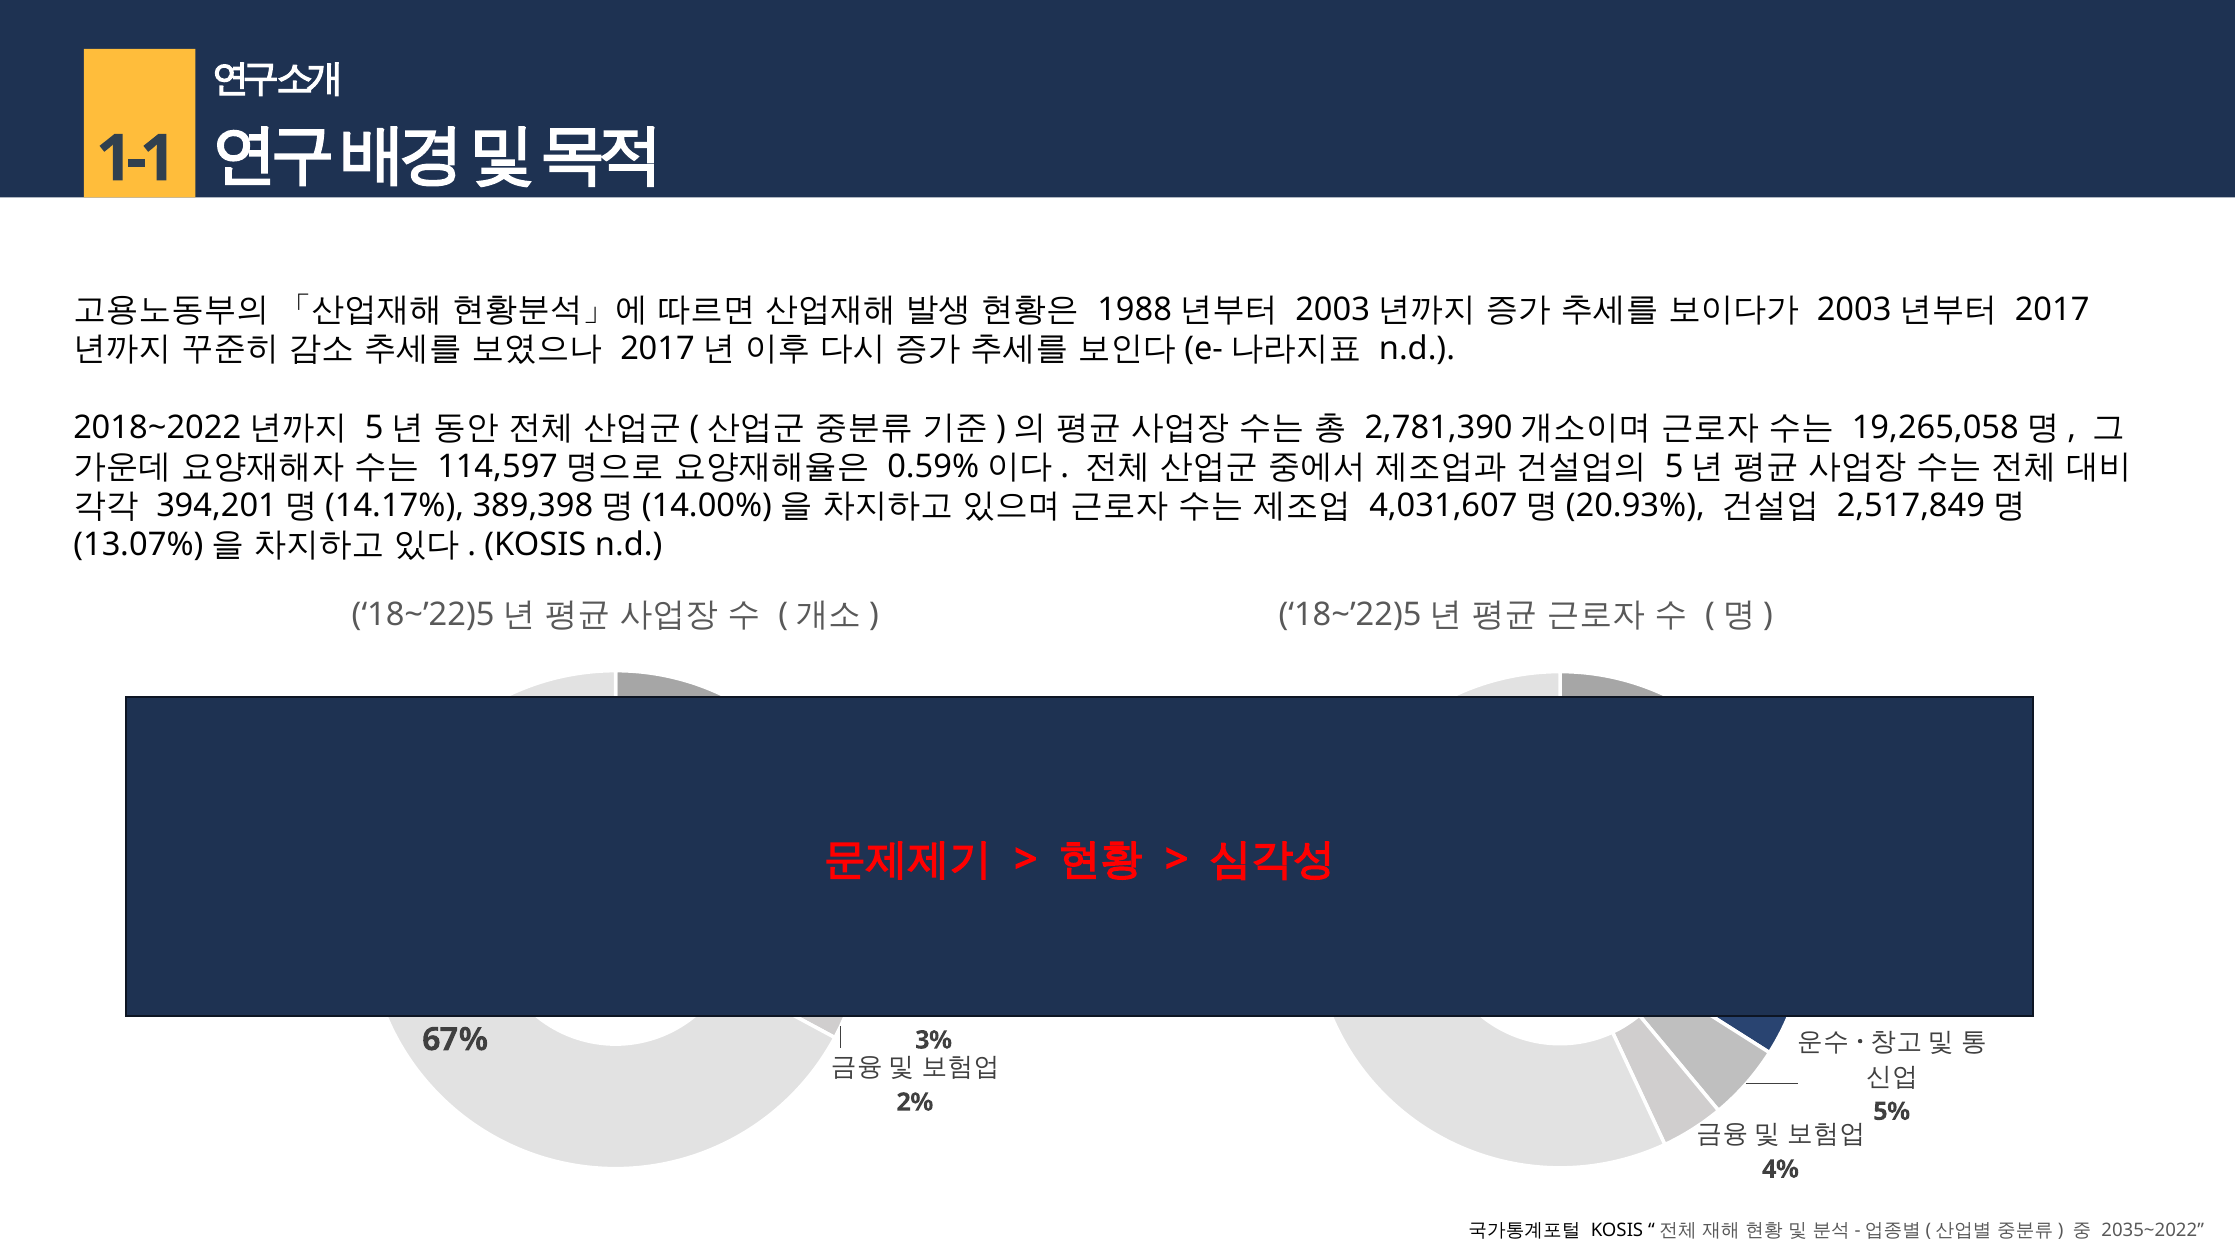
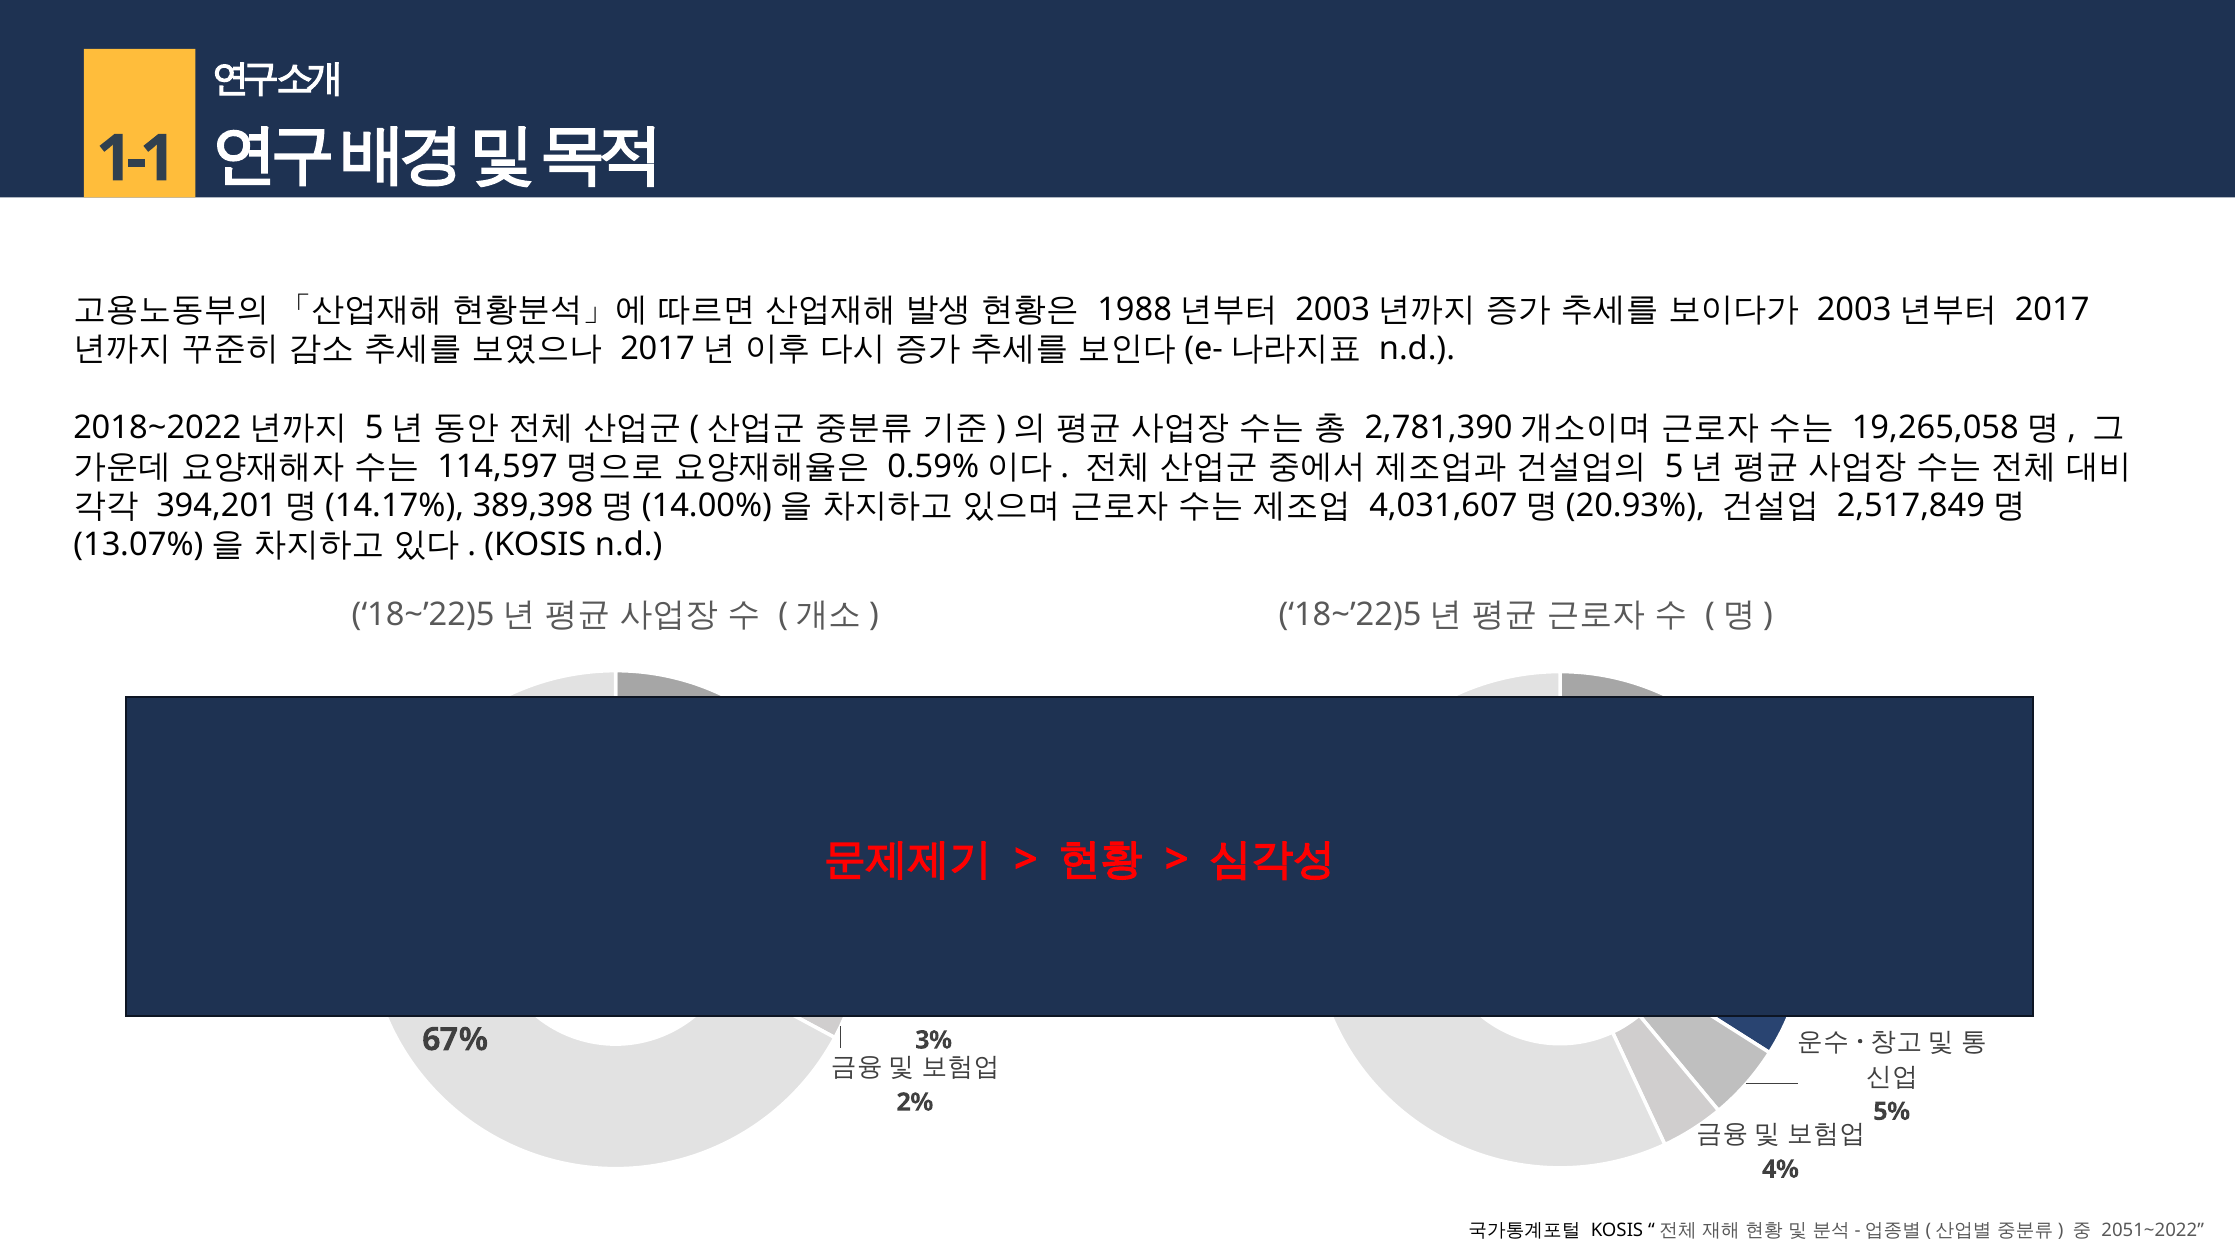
2035~2022: 2035~2022 -> 2051~2022
